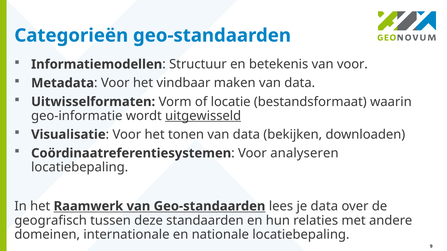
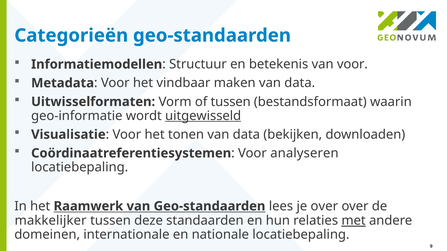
of locatie: locatie -> tussen
je data: data -> over
geografisch: geografisch -> makkelijker
met underline: none -> present
